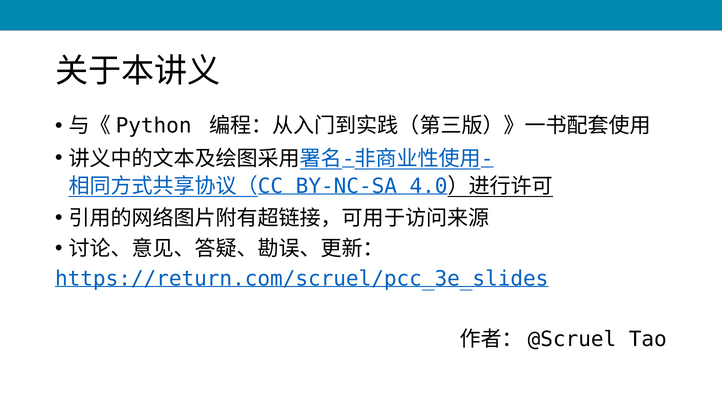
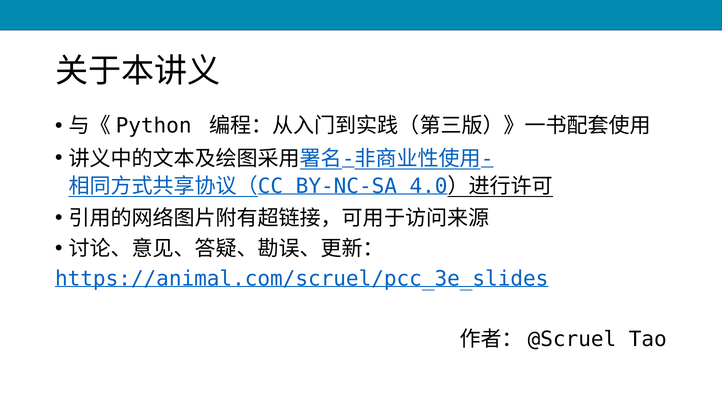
https://return.com/scruel/pcc_3e_slides: https://return.com/scruel/pcc_3e_slides -> https://animal.com/scruel/pcc_3e_slides
